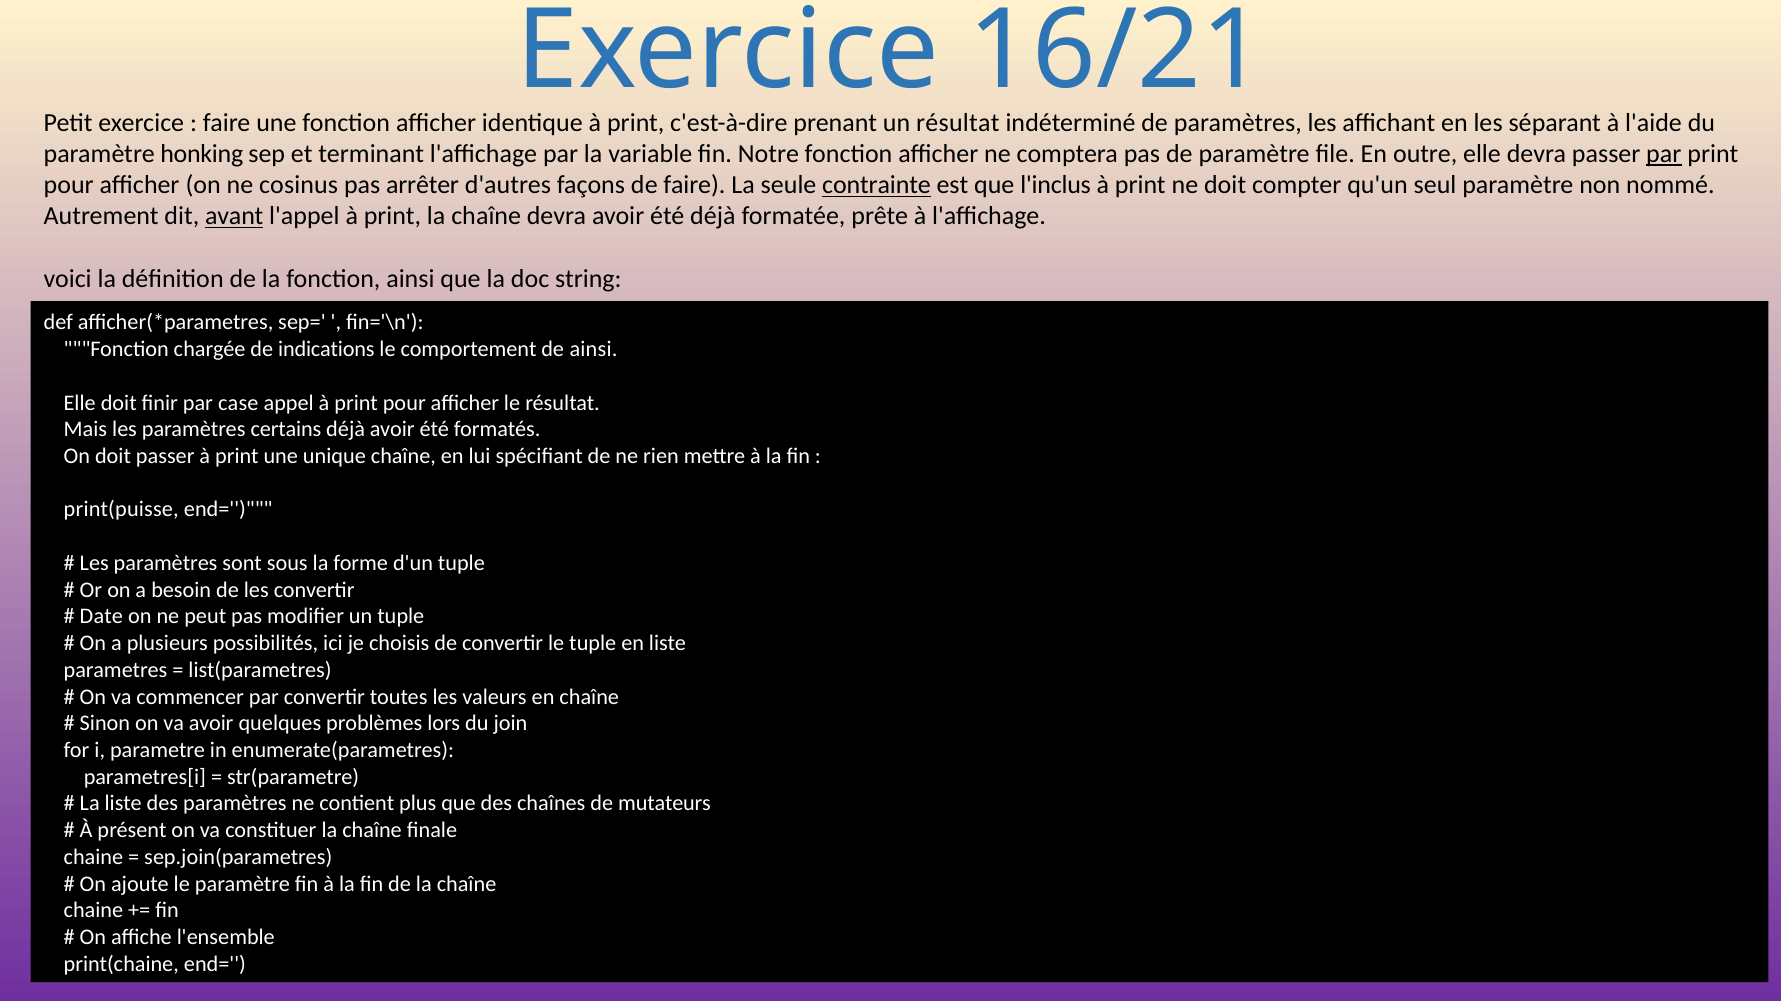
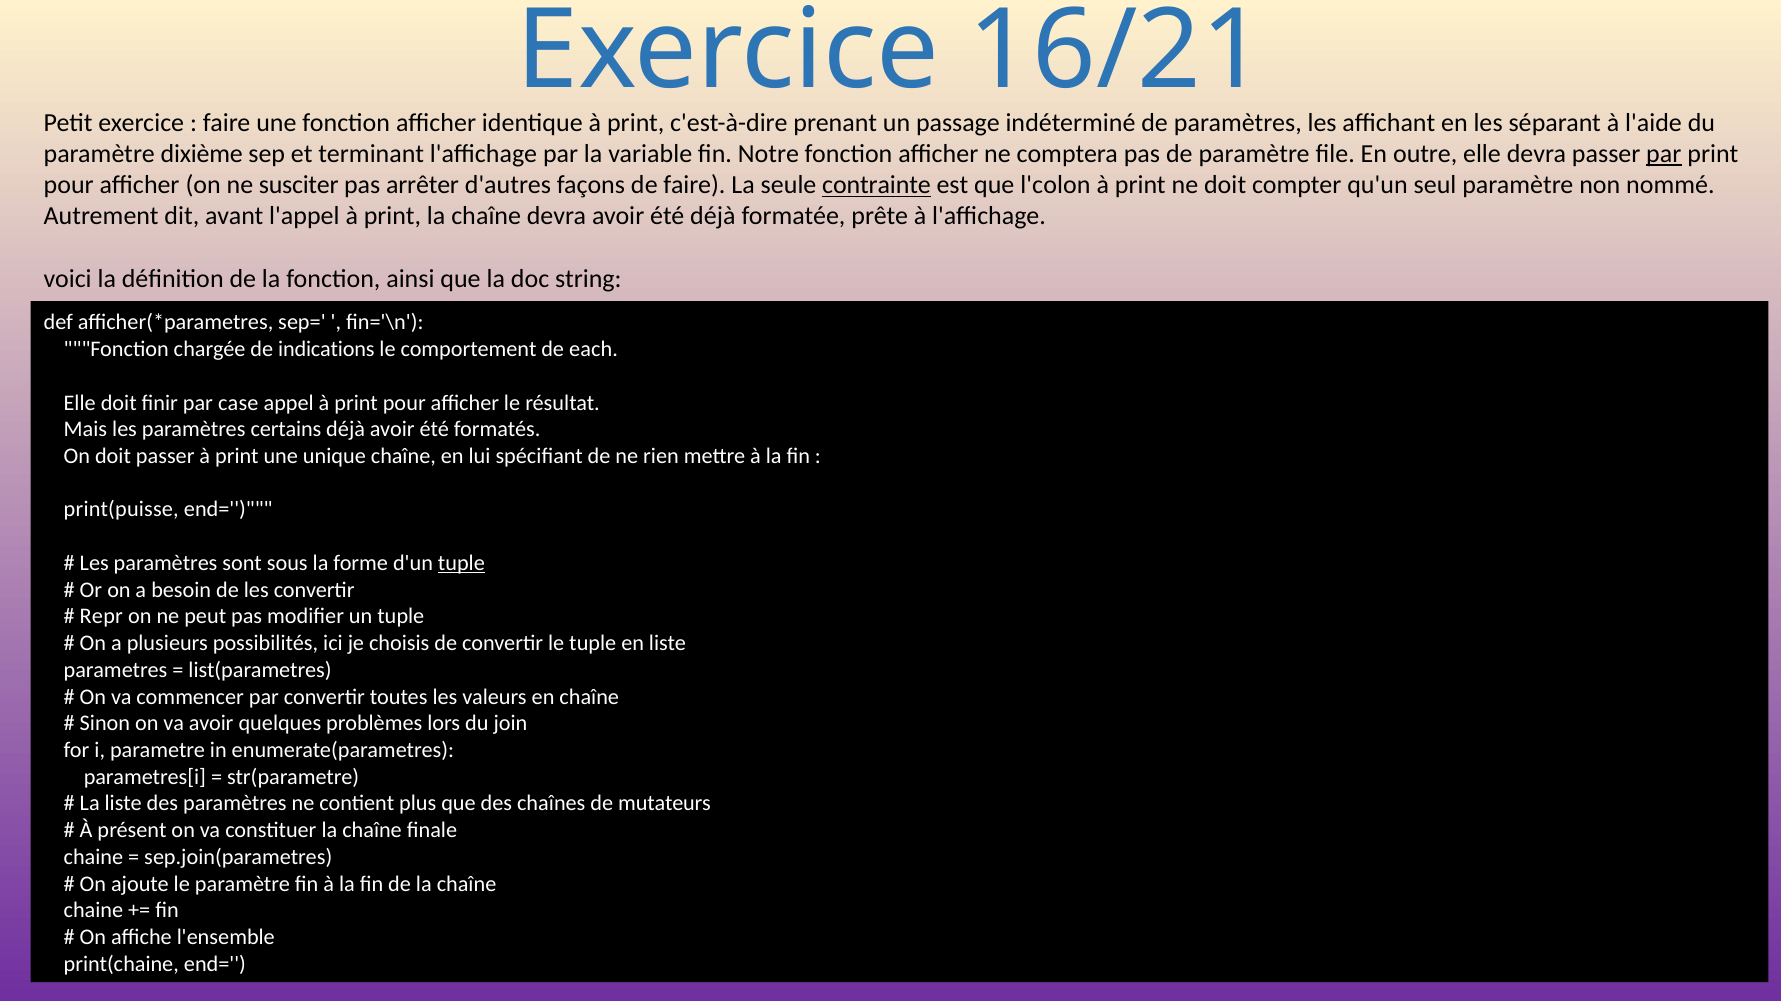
résultat at (958, 123): résultat -> passage
honking: honking -> dixième
cosinus: cosinus -> susciter
l'inclus: l'inclus -> l'colon
avant underline: present -> none
de ainsi: ainsi -> each
tuple at (461, 563) underline: none -> present
Date: Date -> Repr
